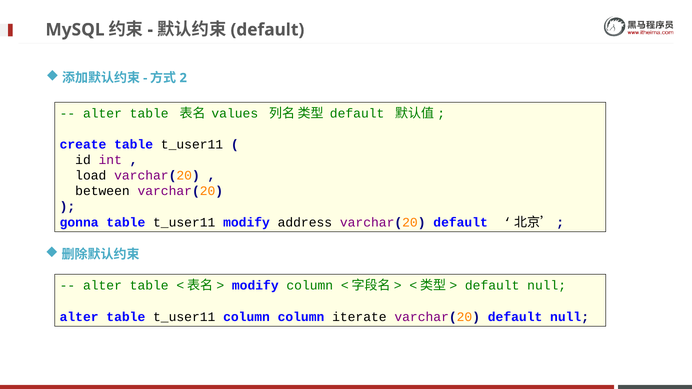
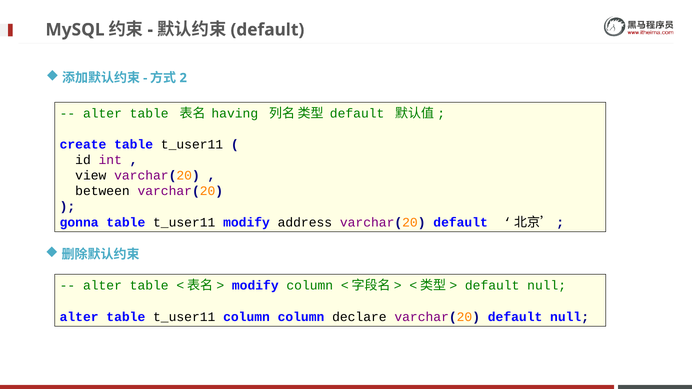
values: values -> having
load: load -> view
iterate: iterate -> declare
